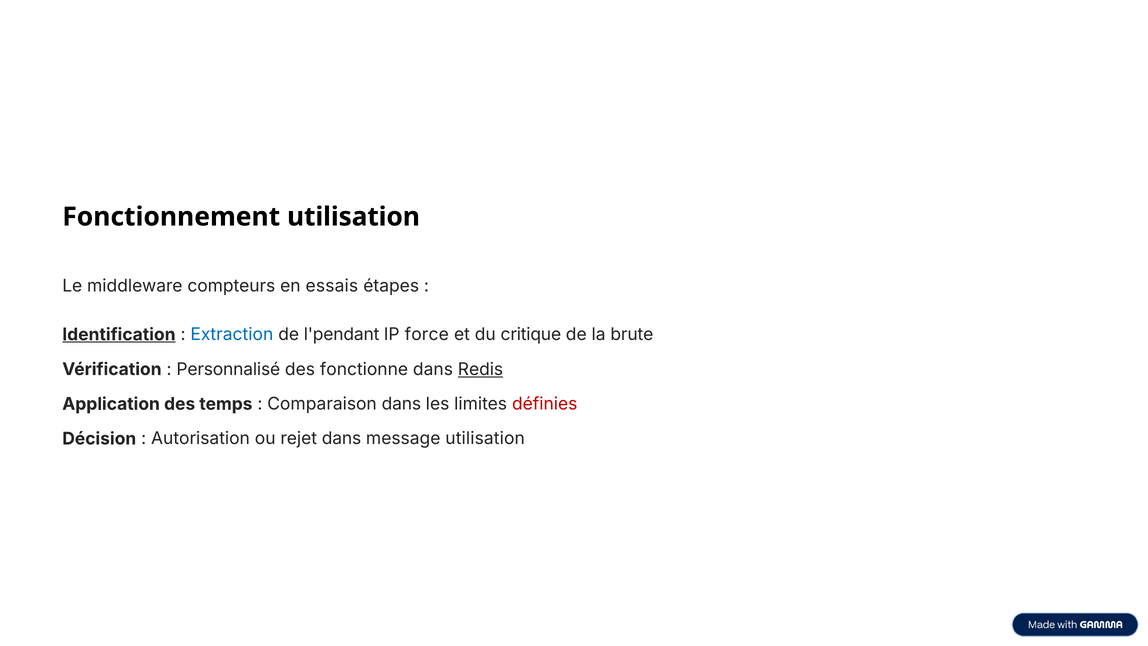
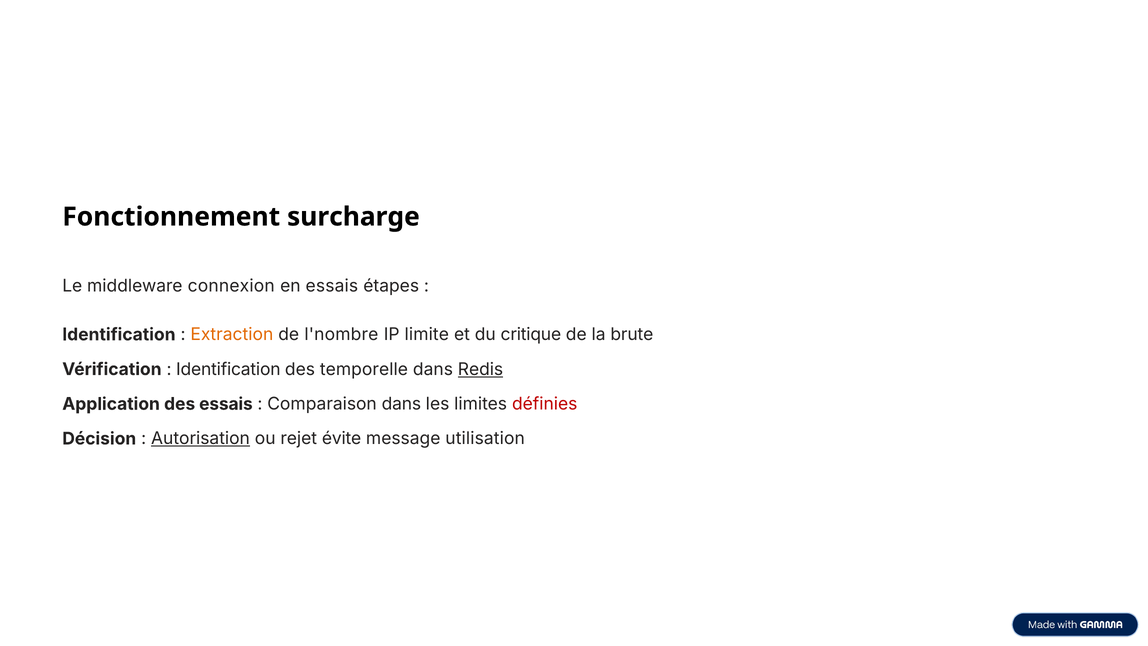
Fonctionnement utilisation: utilisation -> surcharge
compteurs: compteurs -> connexion
Identification at (119, 334) underline: present -> none
Extraction colour: blue -> orange
l'pendant: l'pendant -> l'nombre
force: force -> limite
Personnalisé at (228, 369): Personnalisé -> Identification
fonctionne: fonctionne -> temporelle
des temps: temps -> essais
Autorisation underline: none -> present
rejet dans: dans -> évite
